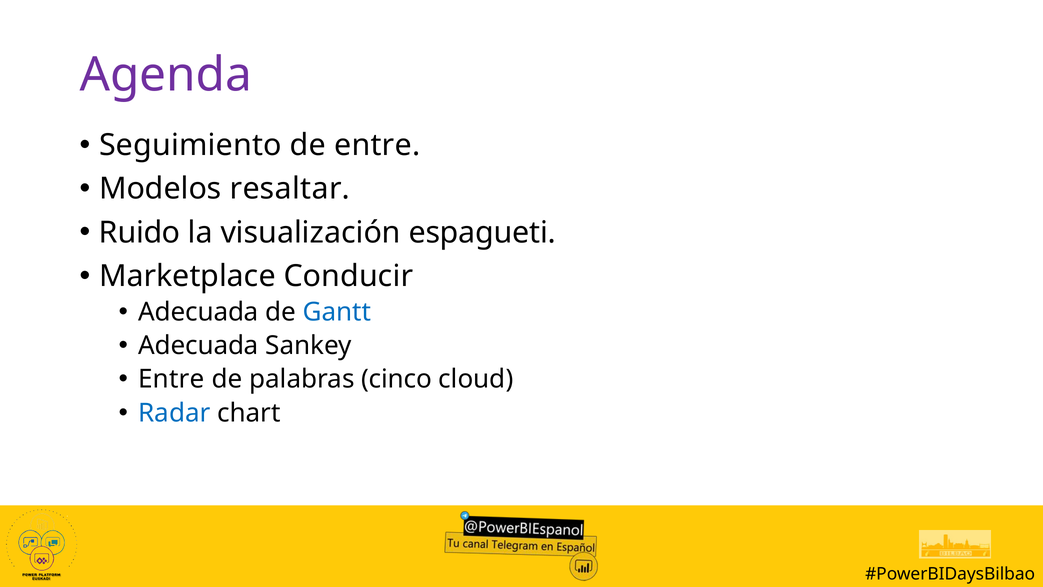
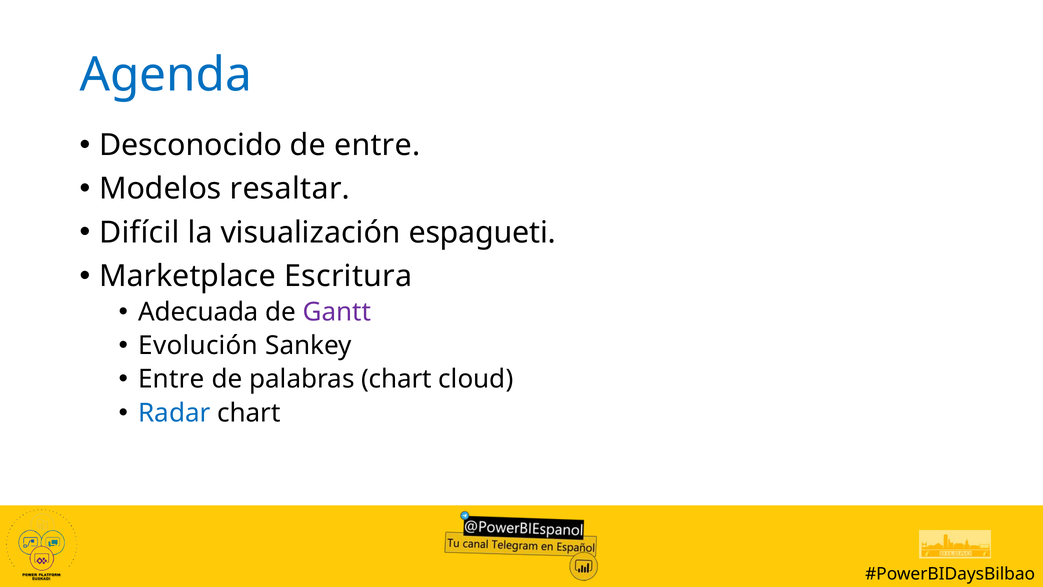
Agenda colour: purple -> blue
Seguimiento: Seguimiento -> Desconocido
Ruido: Ruido -> Difícil
Conducir: Conducir -> Escritura
Gantt colour: blue -> purple
Adecuada at (198, 346): Adecuada -> Evolución
palabras cinco: cinco -> chart
